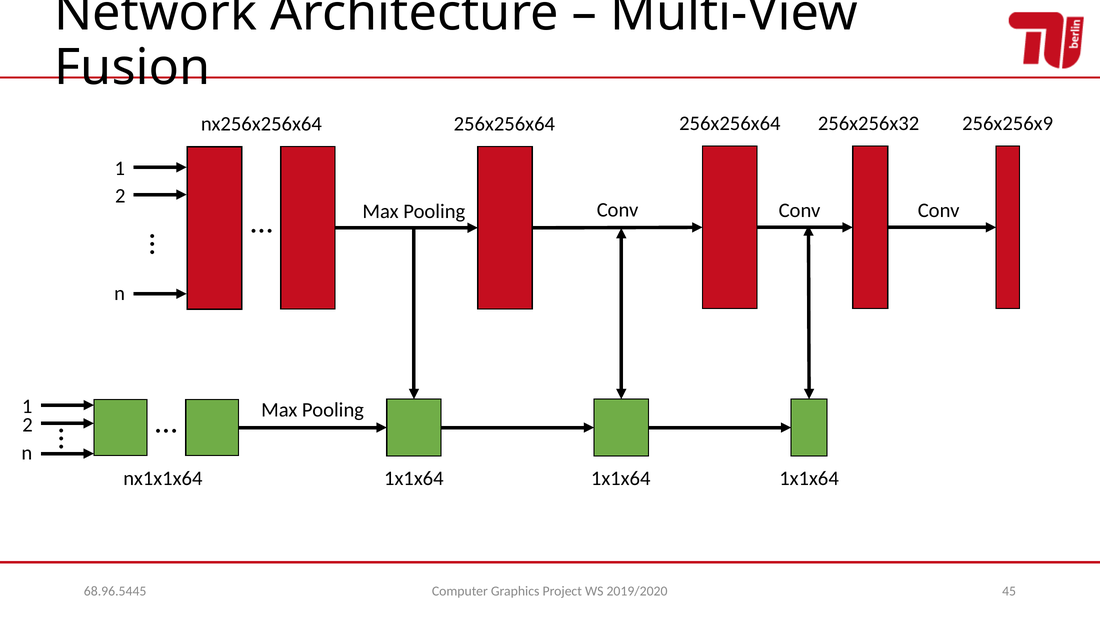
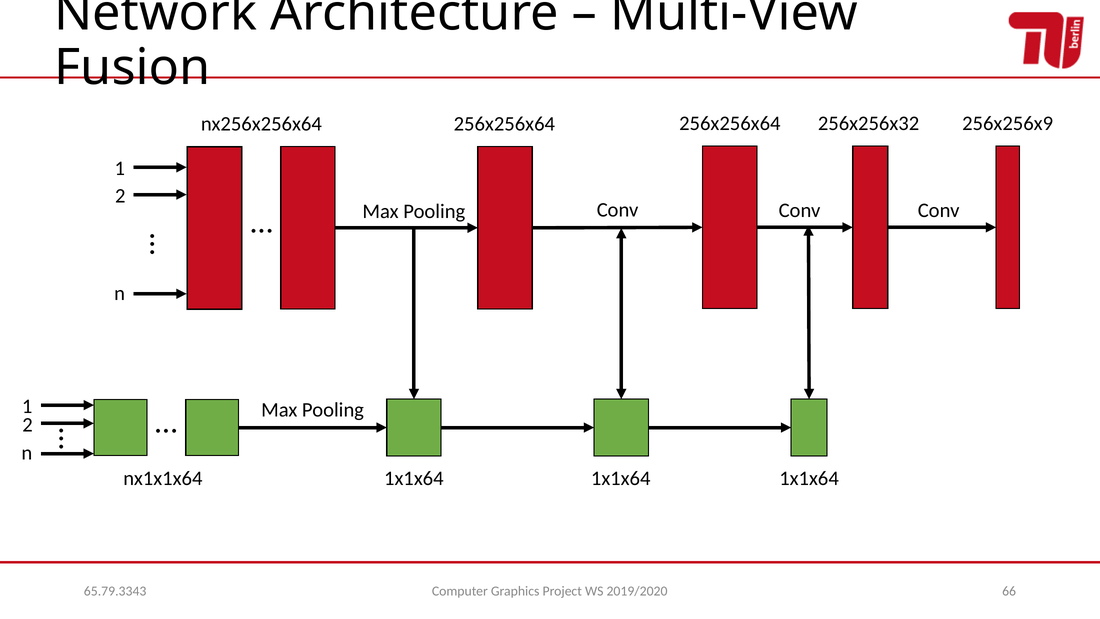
45: 45 -> 66
68.96.5445: 68.96.5445 -> 65.79.3343
